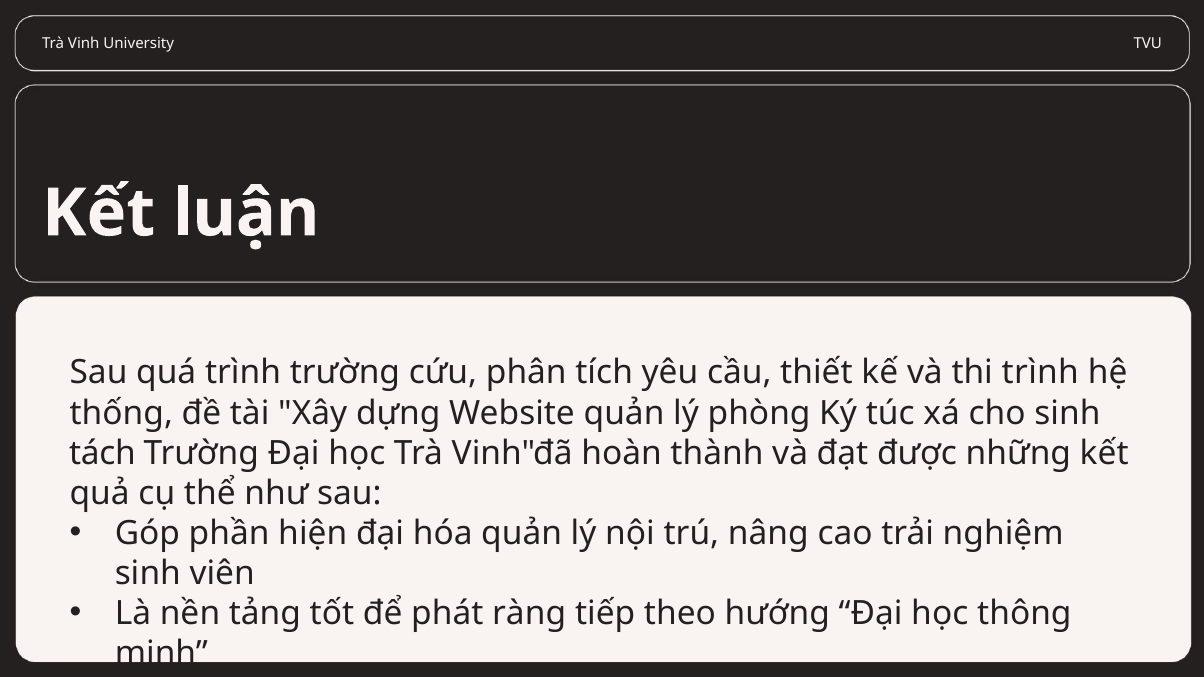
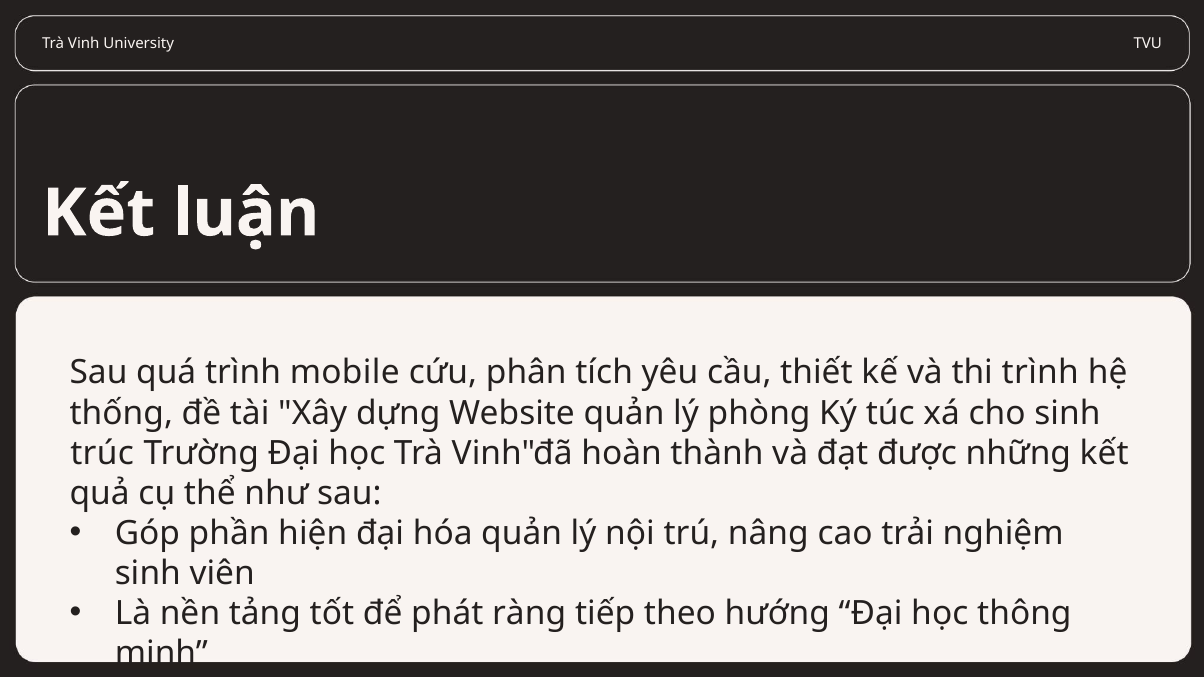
trình trường: trường -> mobile
tách: tách -> trúc
